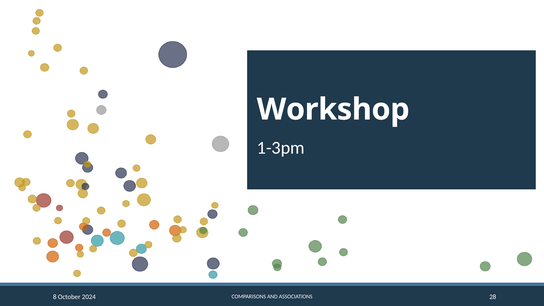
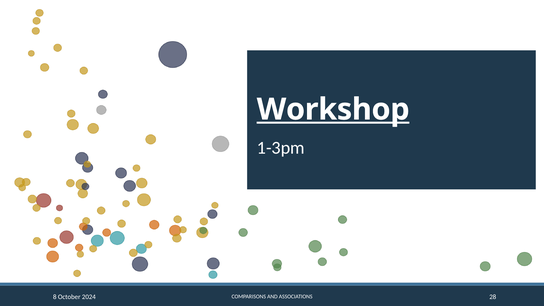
Workshop underline: none -> present
